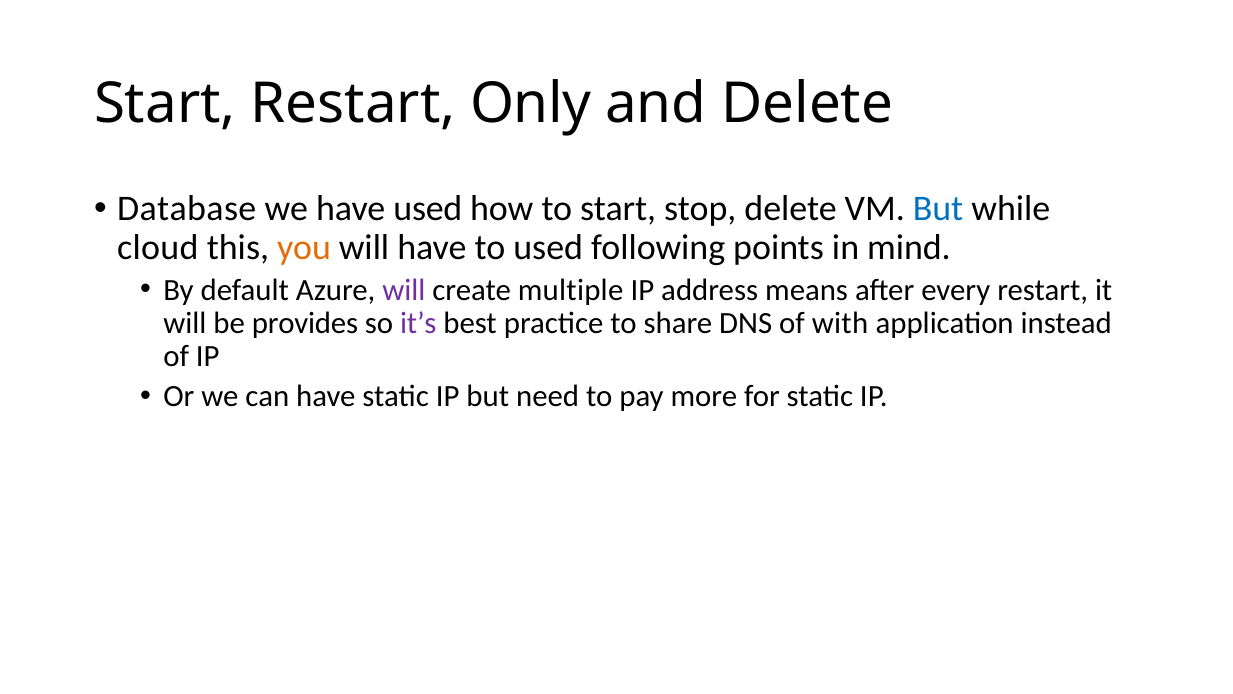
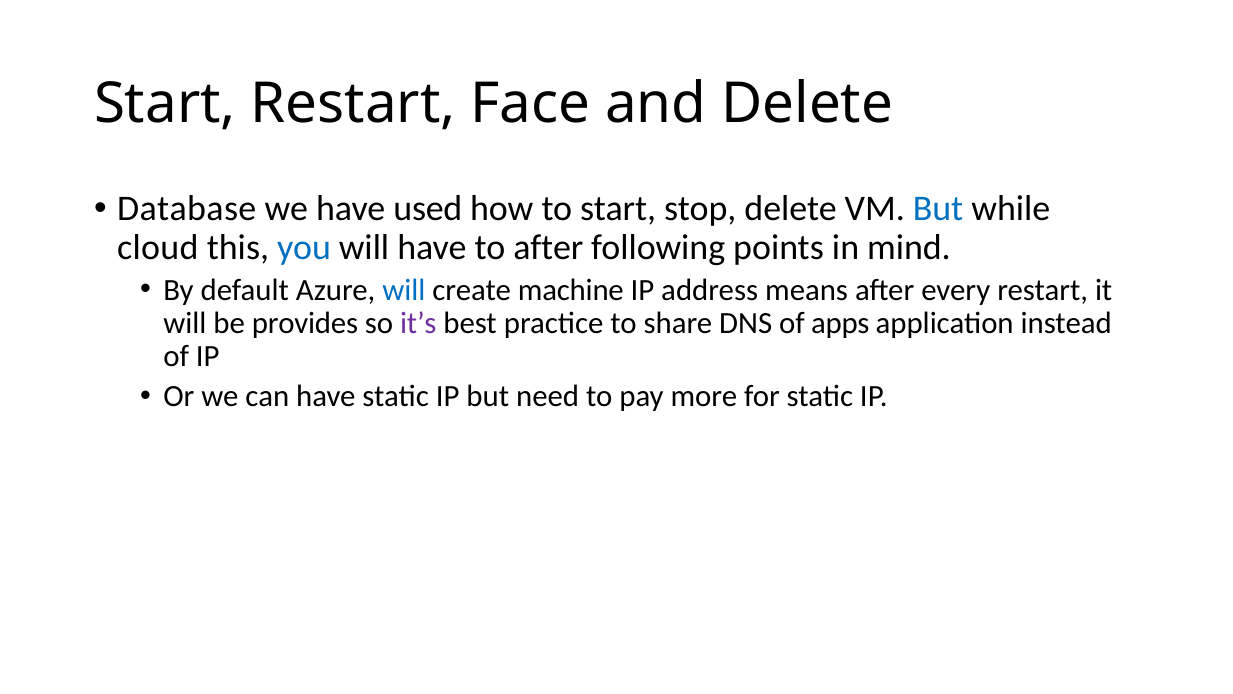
Only: Only -> Face
you colour: orange -> blue
to used: used -> after
will at (404, 290) colour: purple -> blue
multiple: multiple -> machine
with: with -> apps
